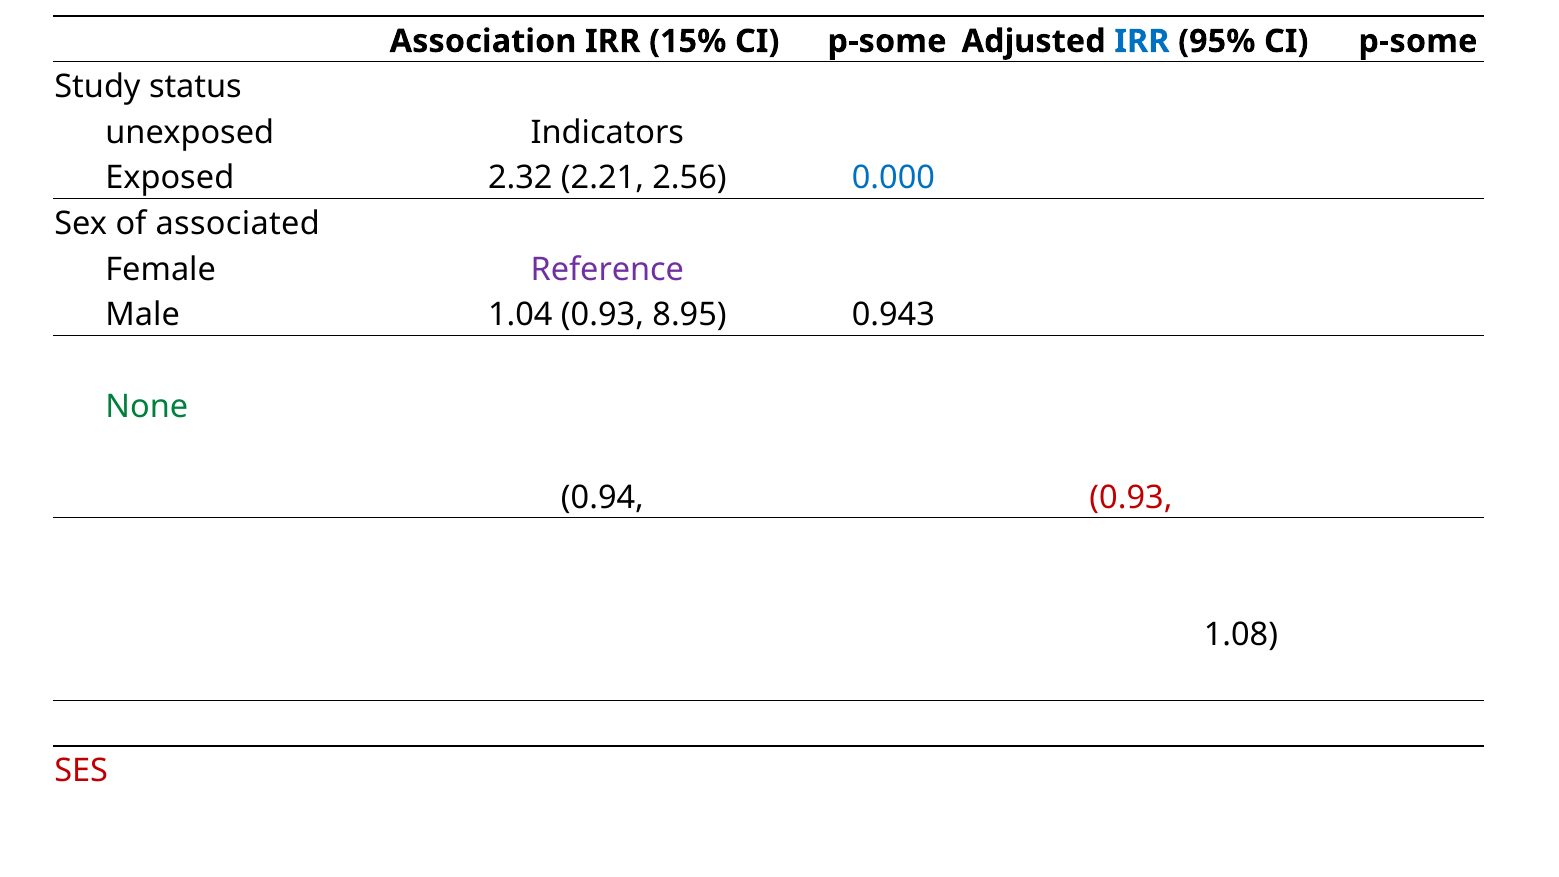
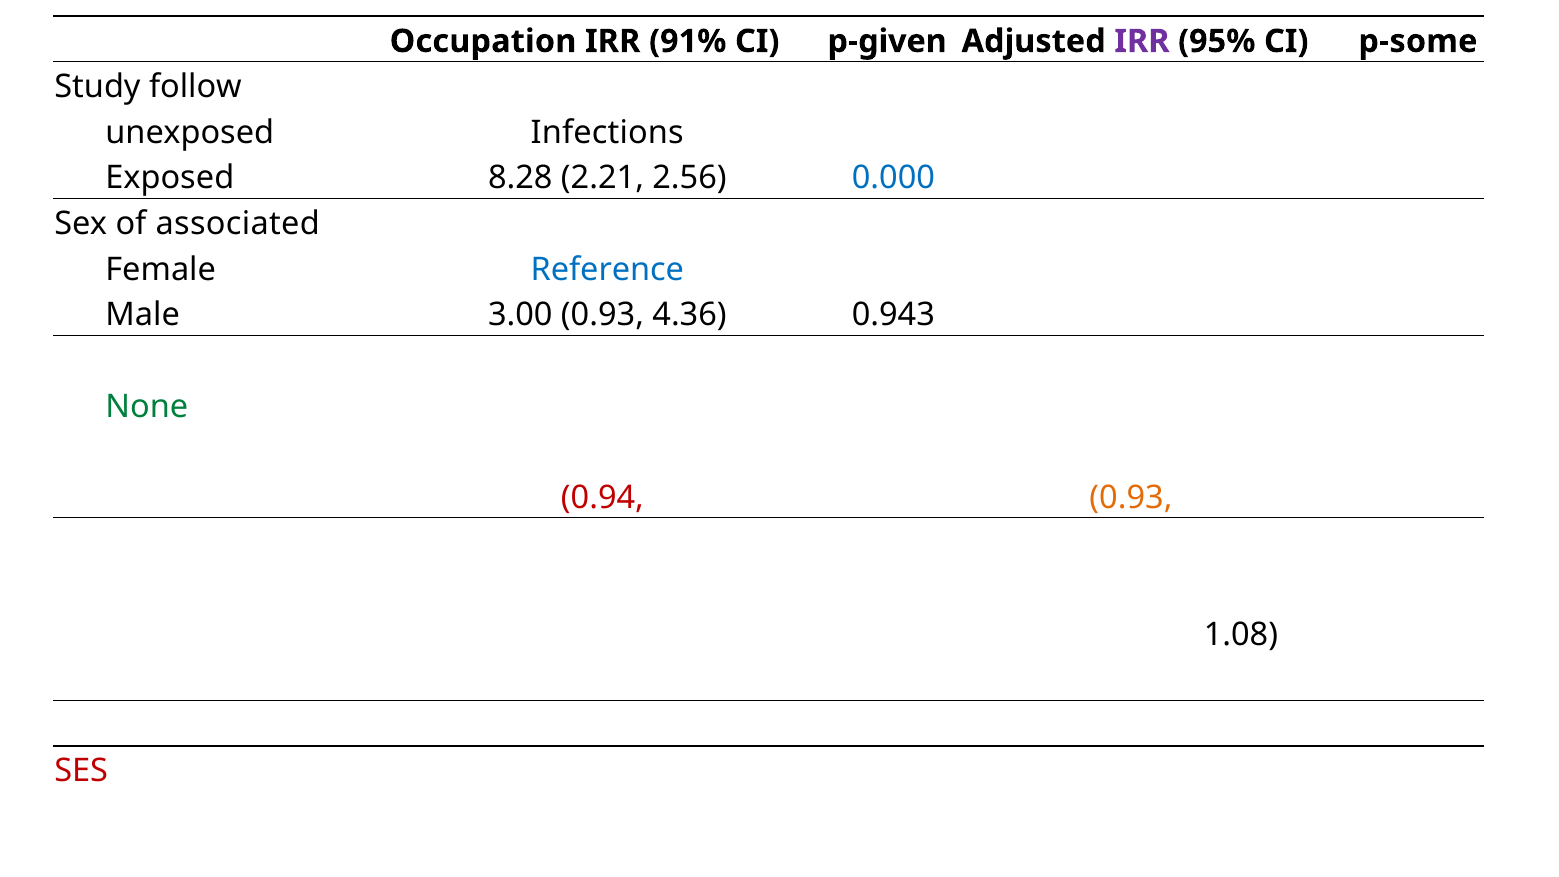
Association at (483, 41): Association -> Occupation
15%: 15% -> 91%
p-some at (887, 41): p-some -> p-given
IRR at (1142, 41) colour: blue -> purple
Study status: status -> follow
unexposed Indicators: Indicators -> Infections
2.32: 2.32 -> 8.28
Reference at (607, 269) colour: purple -> blue
Male 1.04: 1.04 -> 3.00
8.95: 8.95 -> 4.36
0.94 at (602, 497) colour: black -> red
0.93 at (1131, 497) colour: red -> orange
